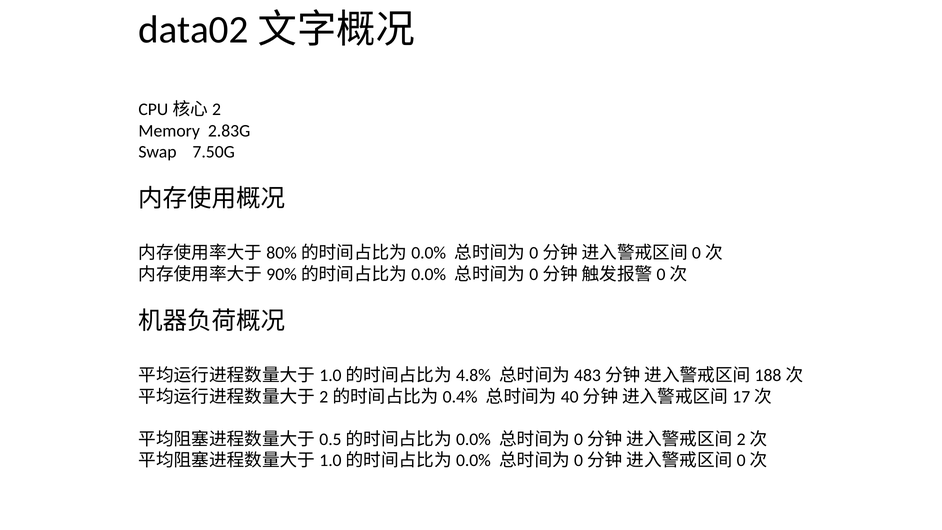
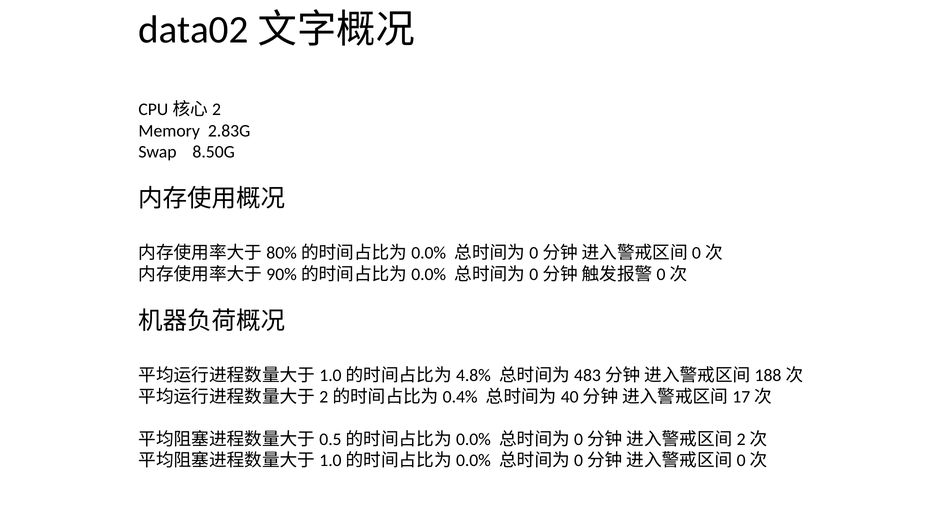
7.50G: 7.50G -> 8.50G
